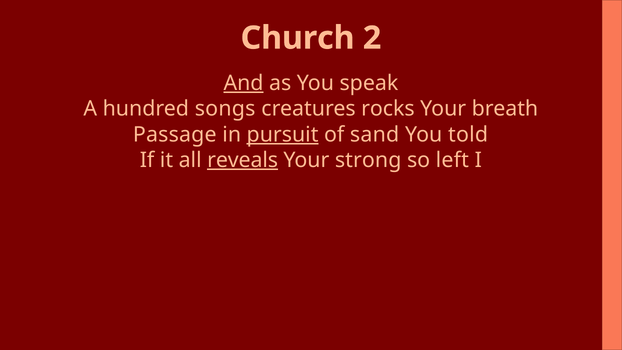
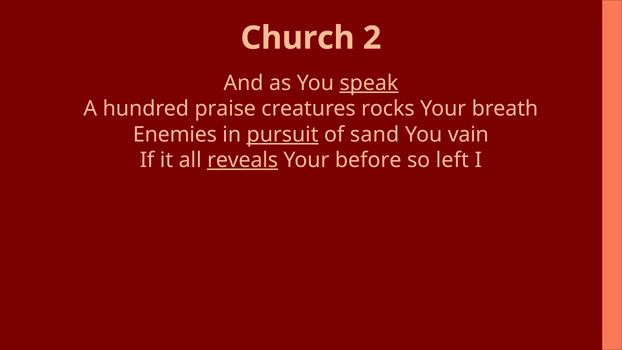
And underline: present -> none
speak underline: none -> present
songs: songs -> praise
Passage: Passage -> Enemies
told: told -> vain
strong: strong -> before
